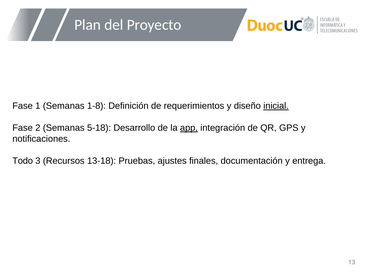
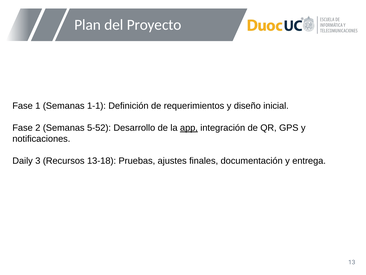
1-8: 1-8 -> 1-1
inicial underline: present -> none
5-18: 5-18 -> 5-52
Todo: Todo -> Daily
